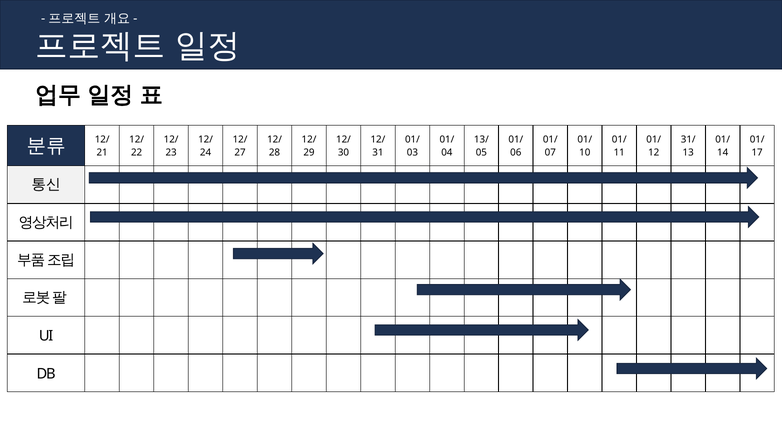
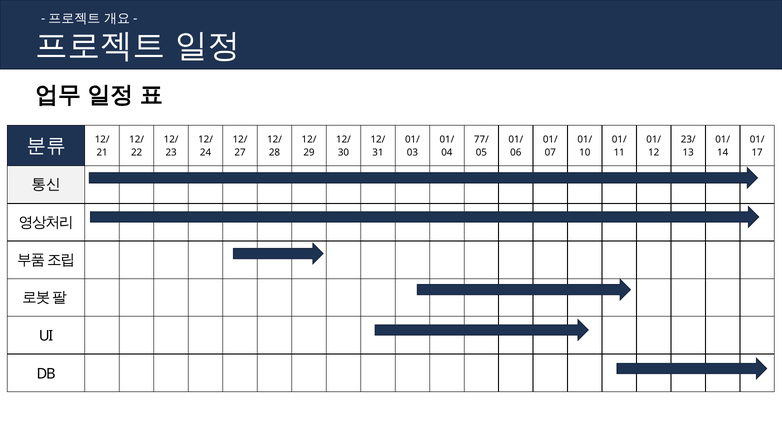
13/: 13/ -> 77/
31/: 31/ -> 23/
